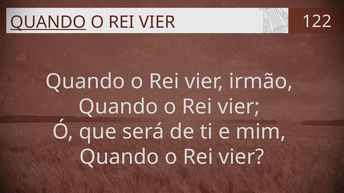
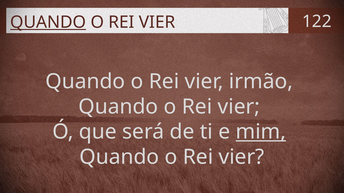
mim underline: none -> present
